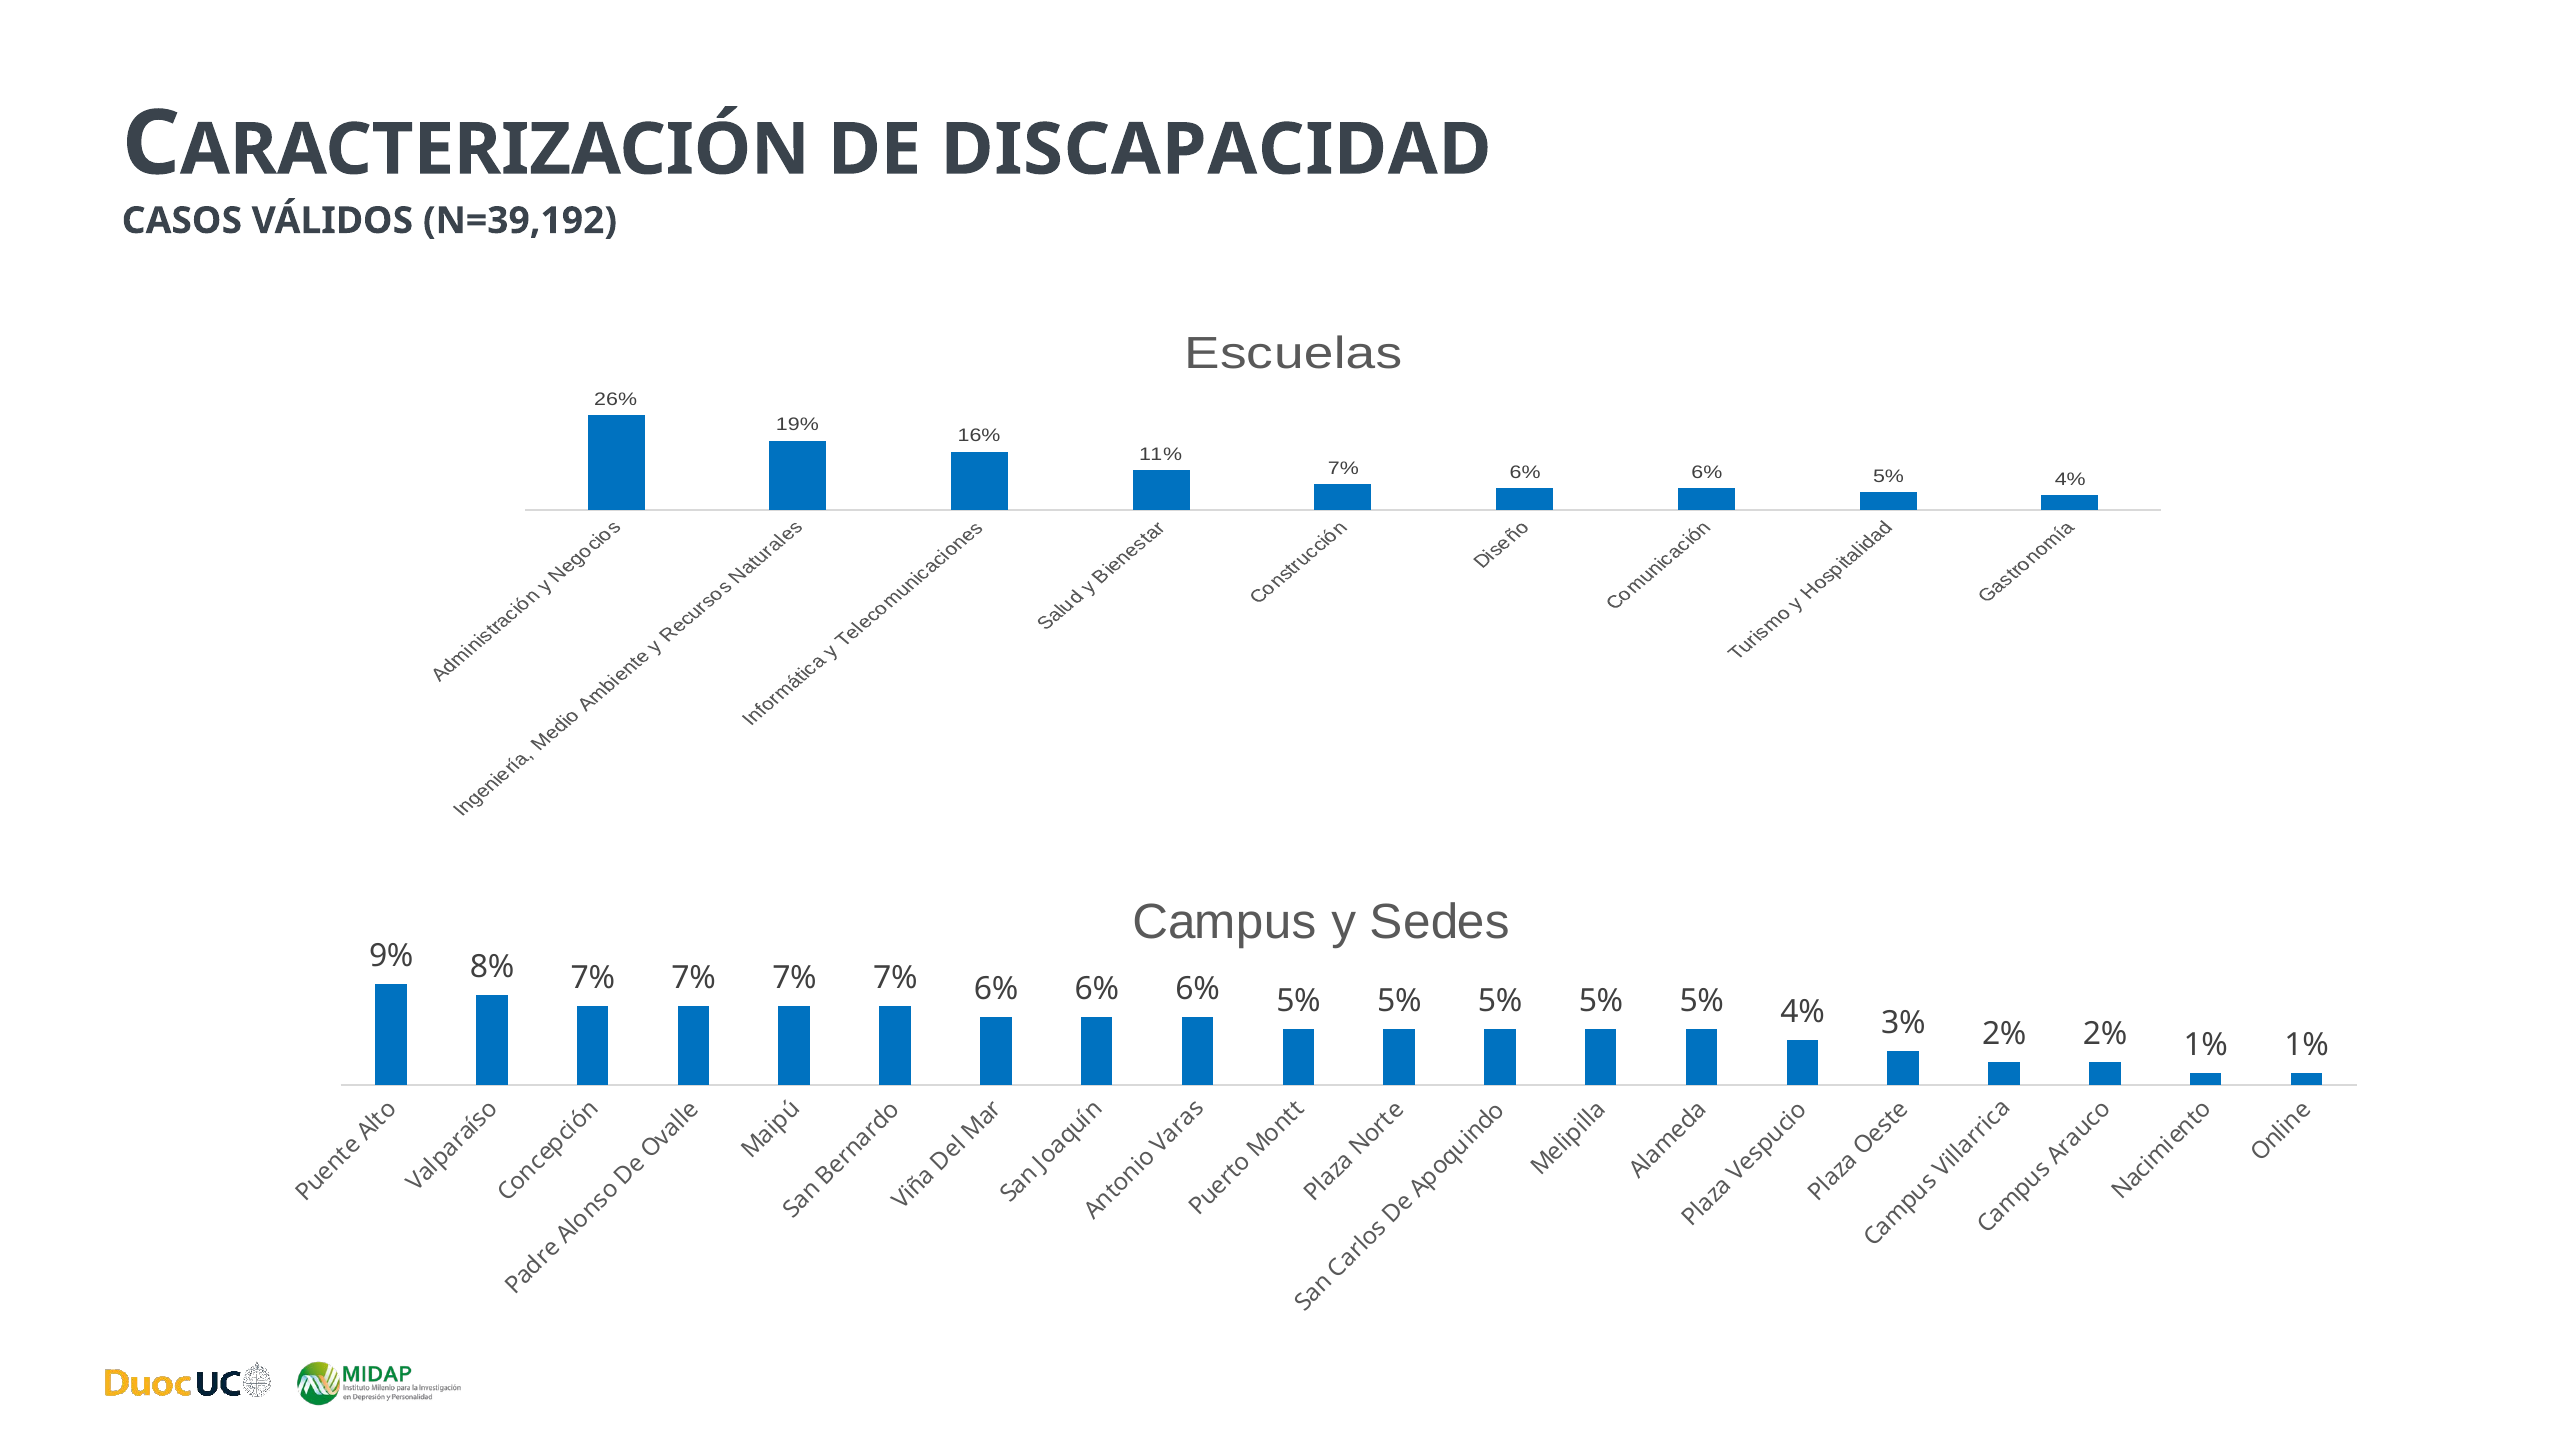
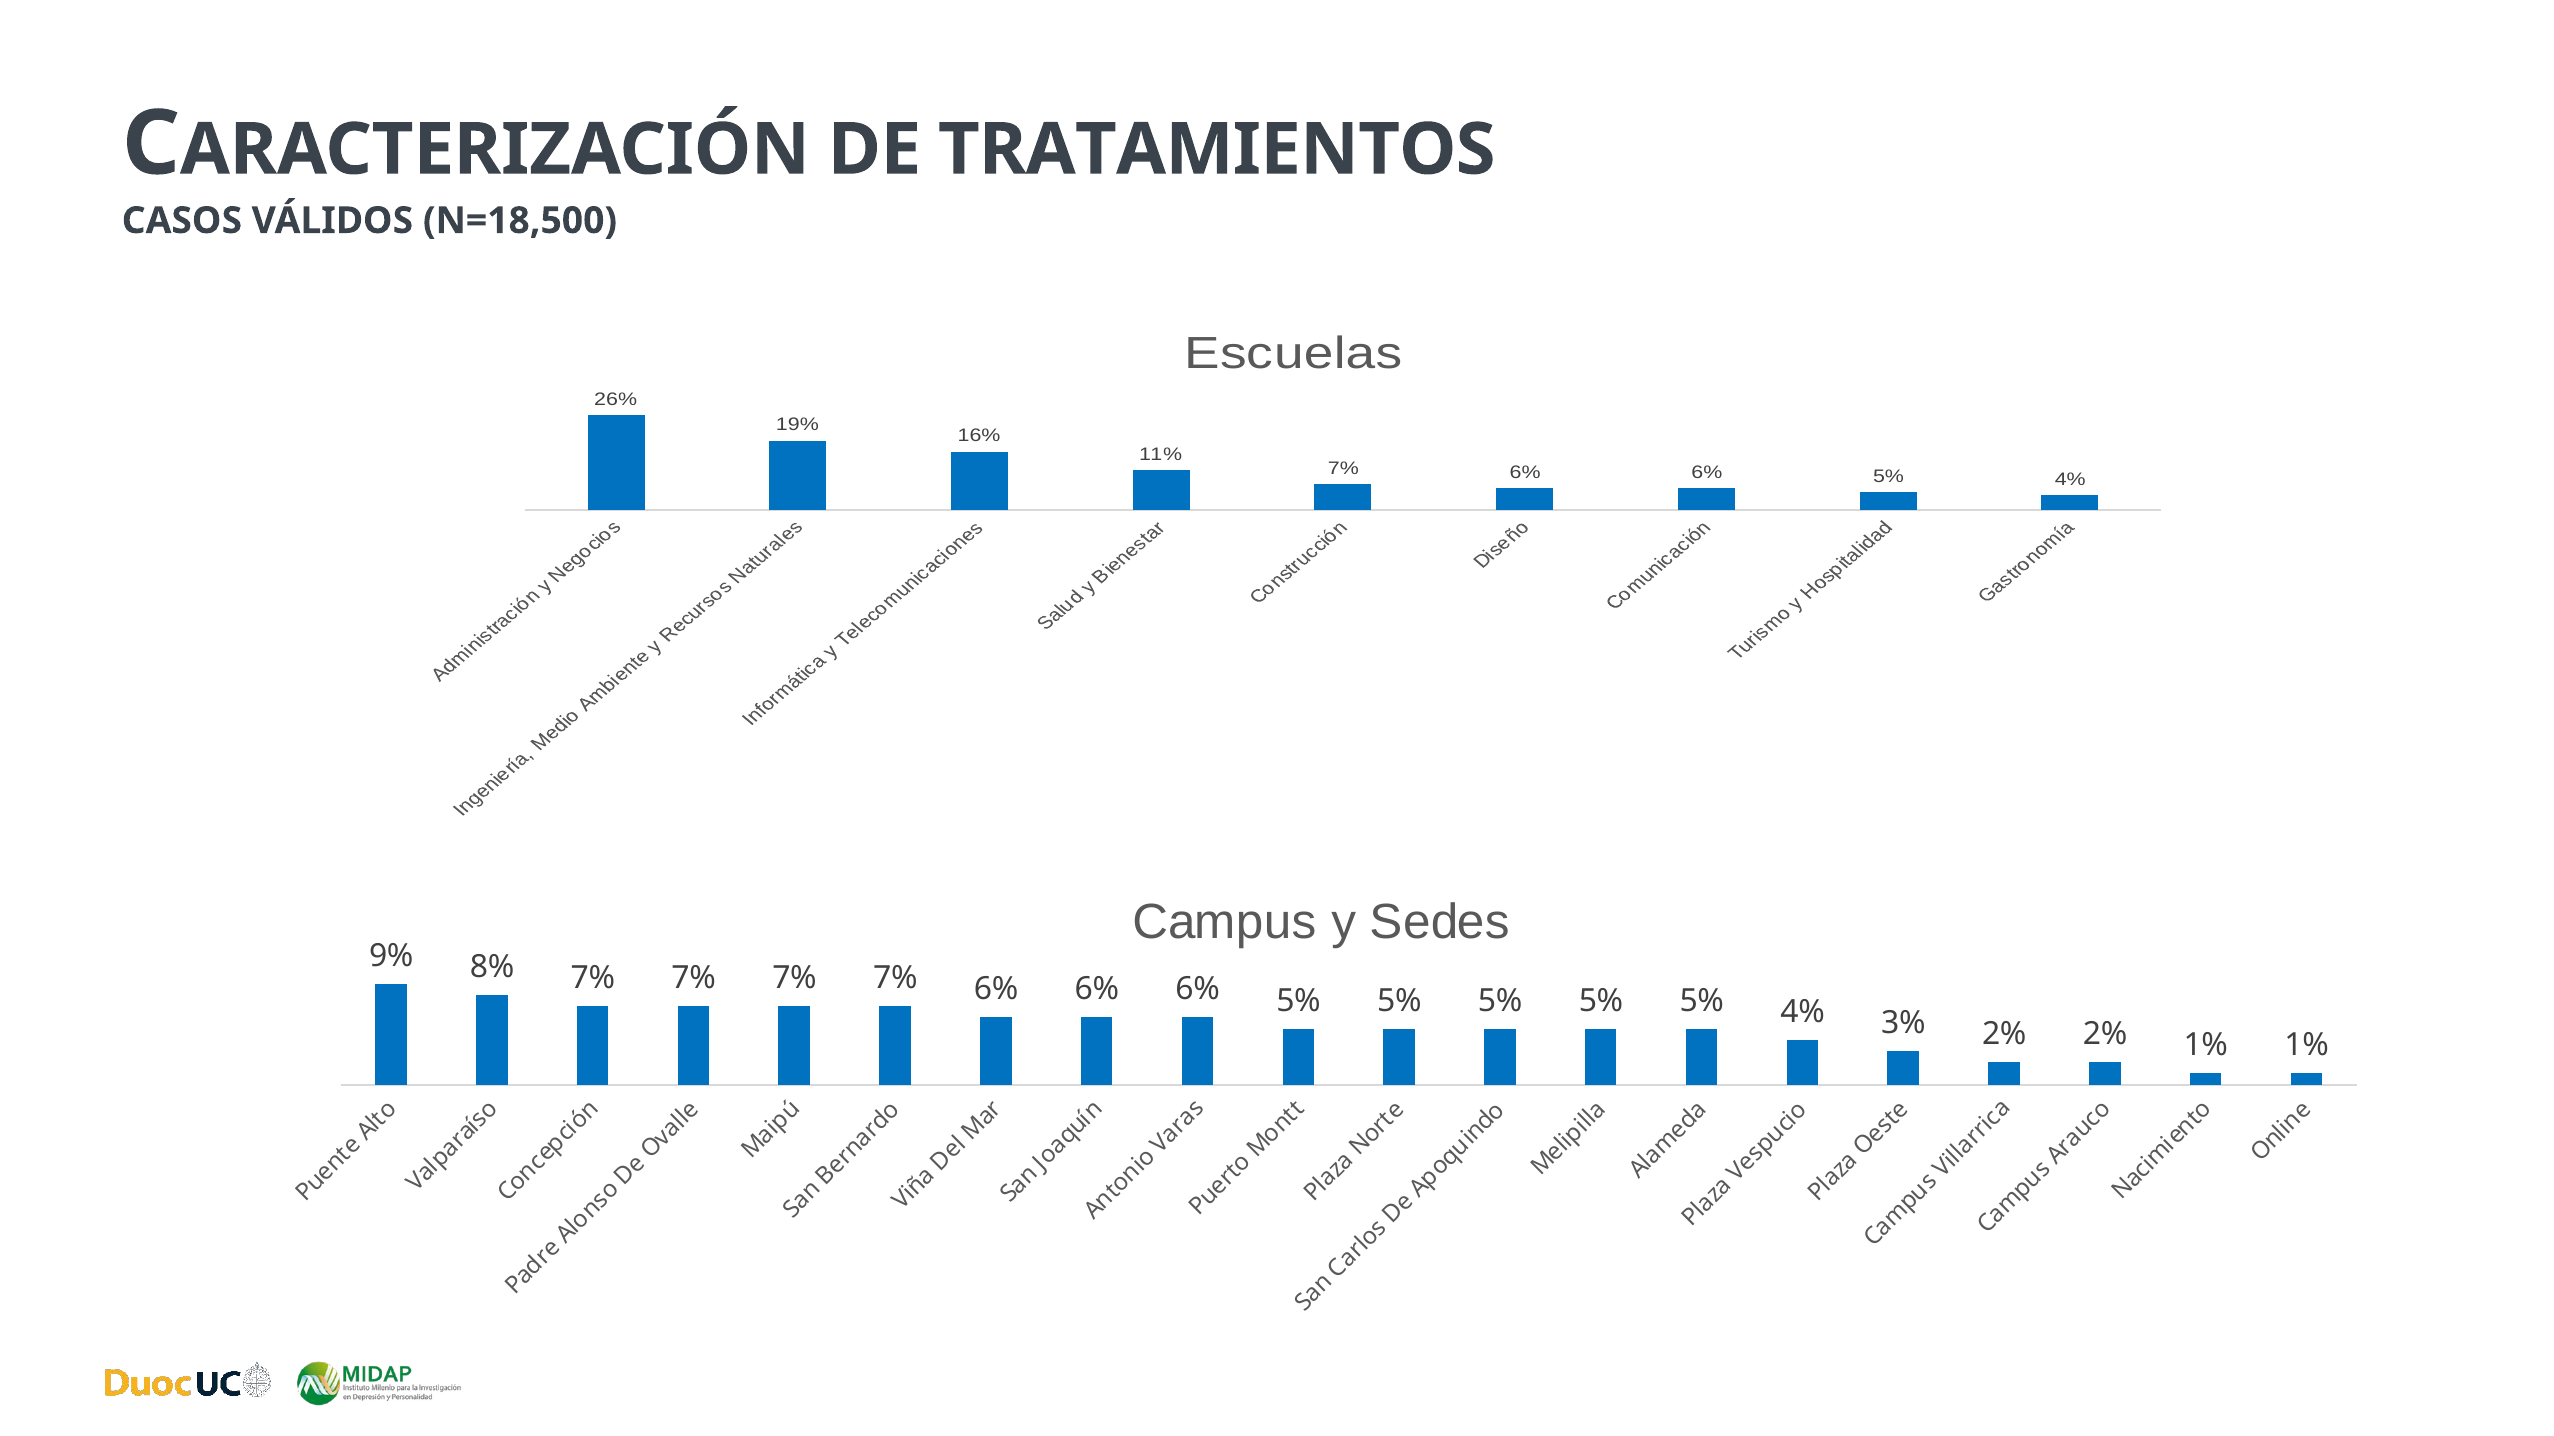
DISCAPACIDAD: DISCAPACIDAD -> TRATAMIENTOS
N=39,192: N=39,192 -> N=18,500
